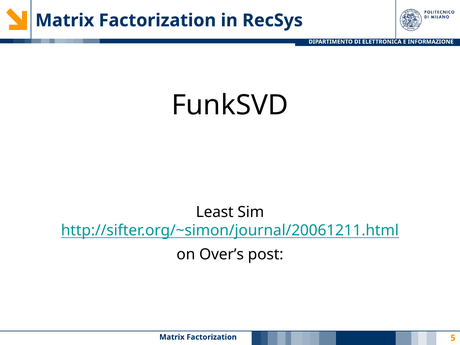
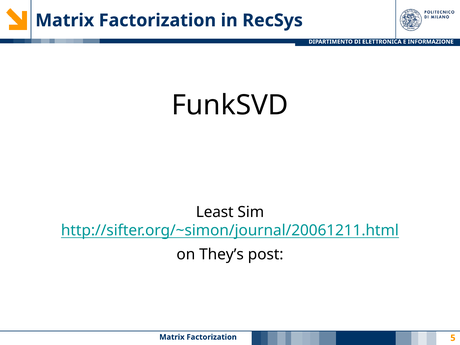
Over’s: Over’s -> They’s
